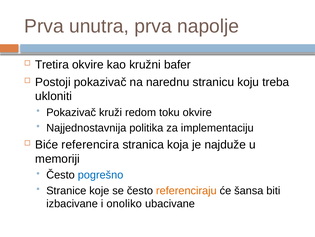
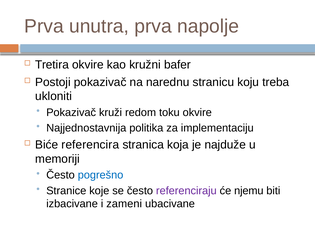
referenciraju colour: orange -> purple
šansa: šansa -> njemu
onoliko: onoliko -> zameni
